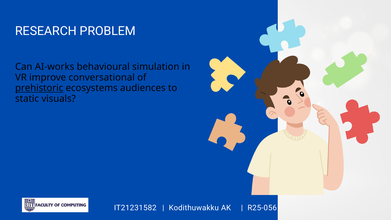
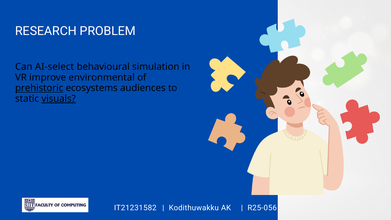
AI-works: AI-works -> AI-select
conversational: conversational -> environmental
visuals underline: none -> present
